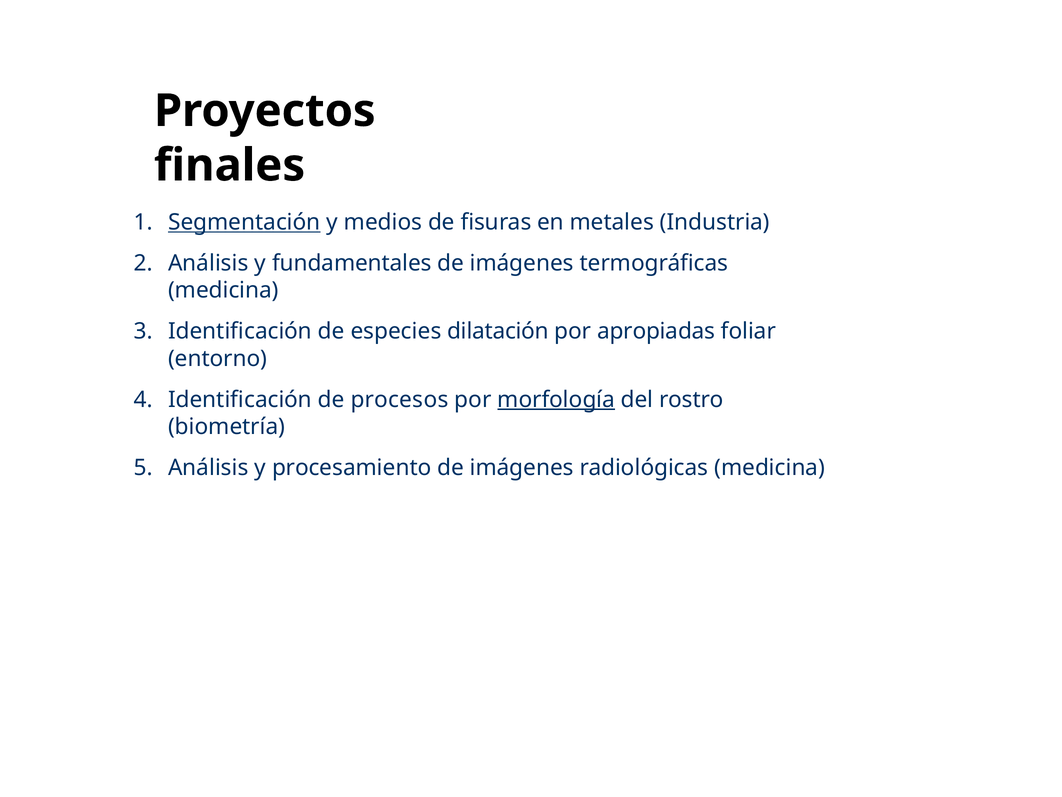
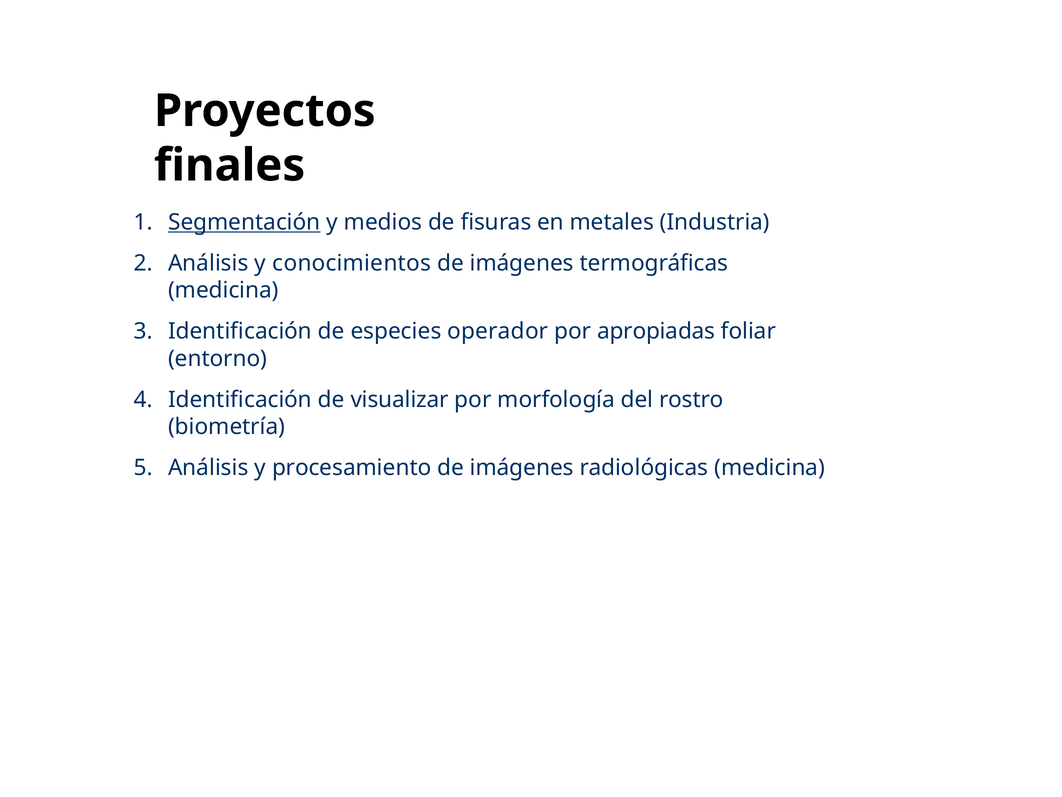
fundamentales: fundamentales -> conocimientos
dilatación: dilatación -> operador
procesos: procesos -> visualizar
morfología underline: present -> none
